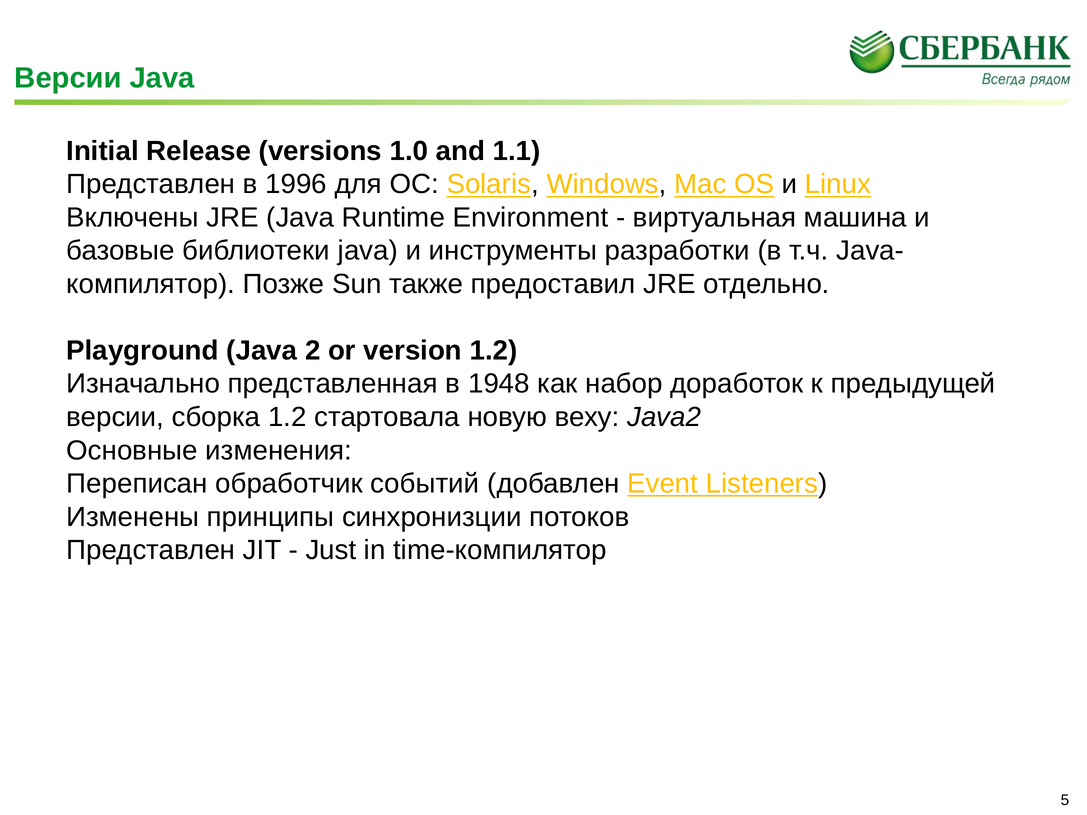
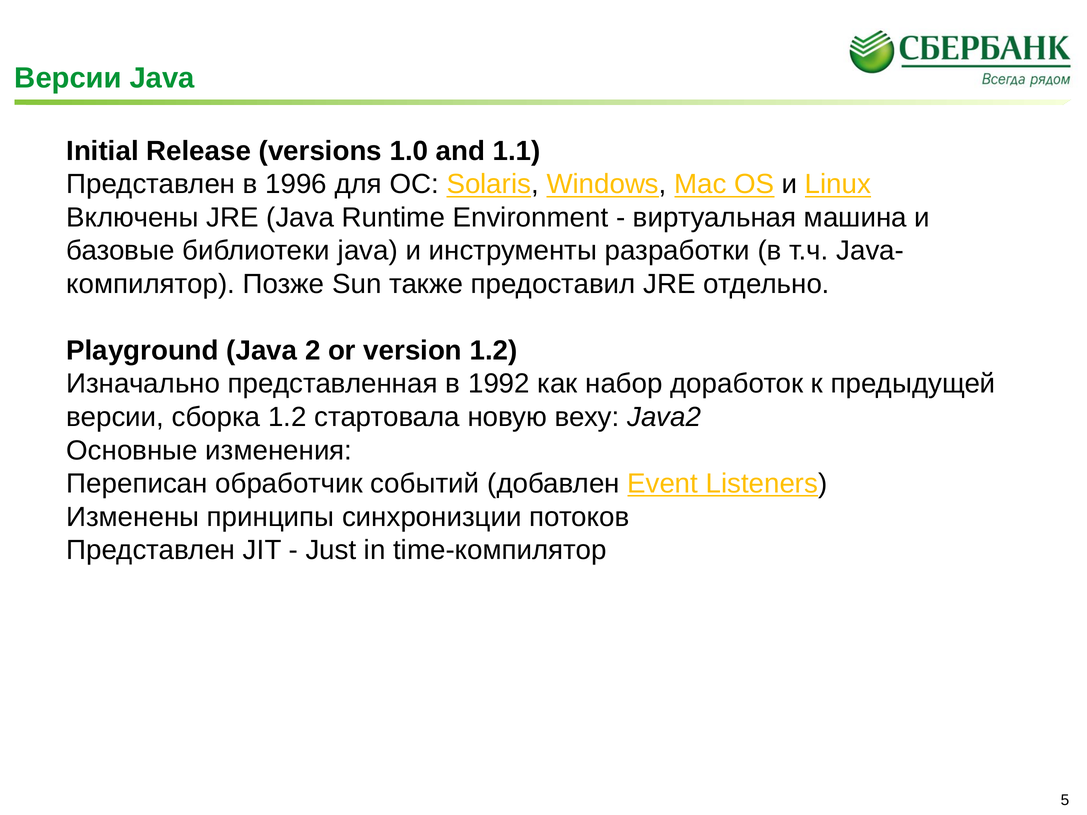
1948: 1948 -> 1992
